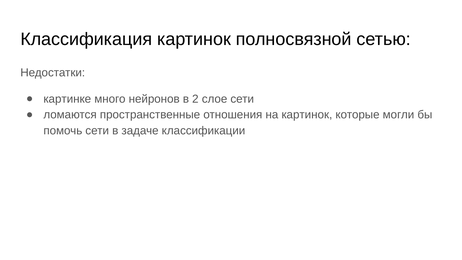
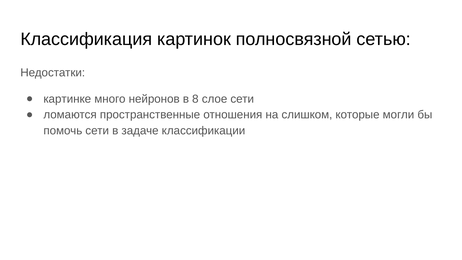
2: 2 -> 8
на картинок: картинок -> слишком
